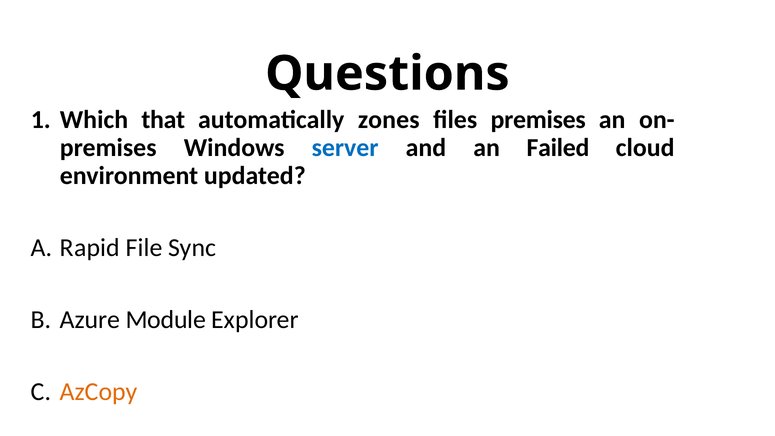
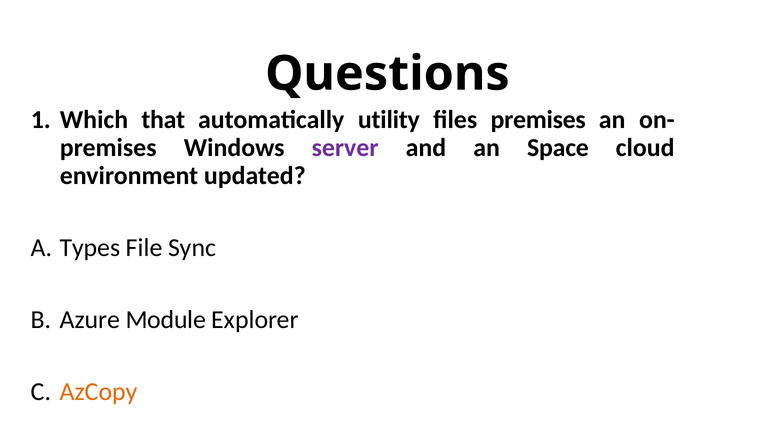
zones: zones -> utility
server colour: blue -> purple
Failed: Failed -> Space
Rapid: Rapid -> Types
